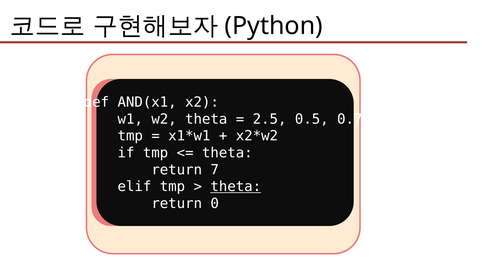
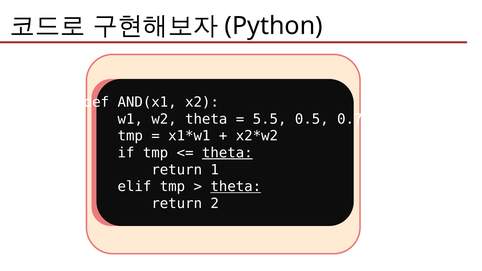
2.5: 2.5 -> 5.5
theta at (227, 153) underline: none -> present
7: 7 -> 1
0: 0 -> 2
